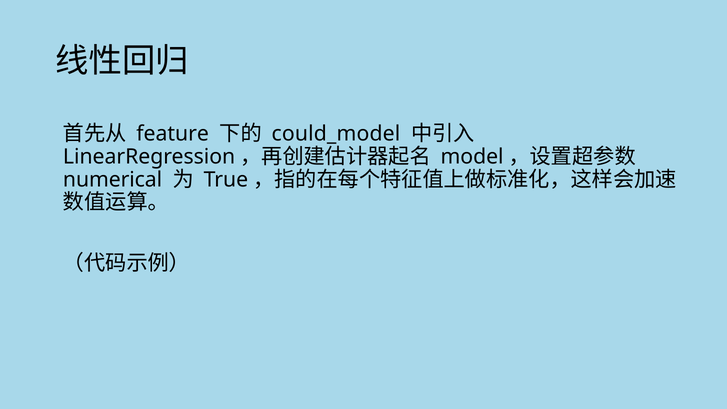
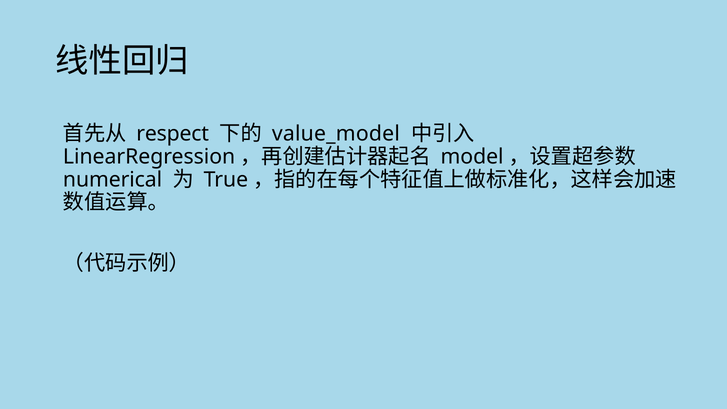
feature: feature -> respect
could_model: could_model -> value_model
